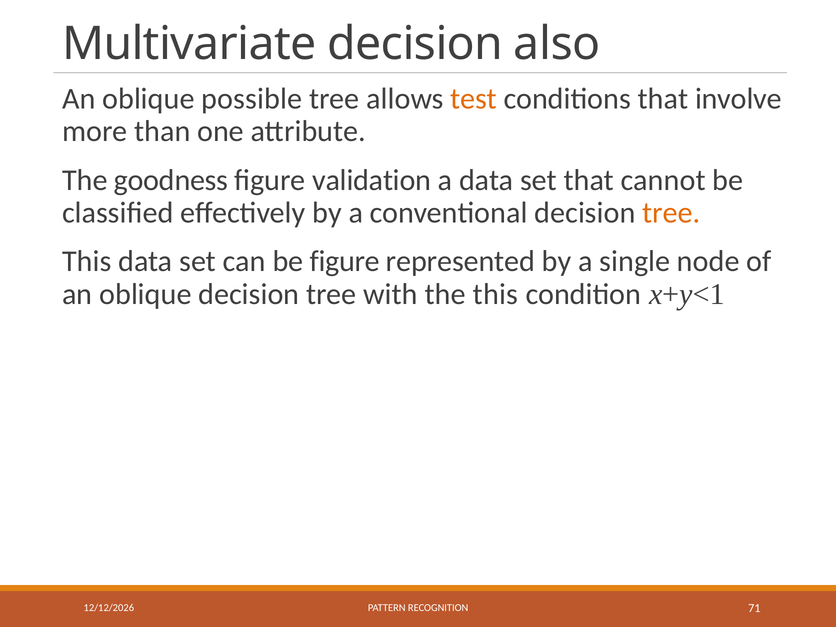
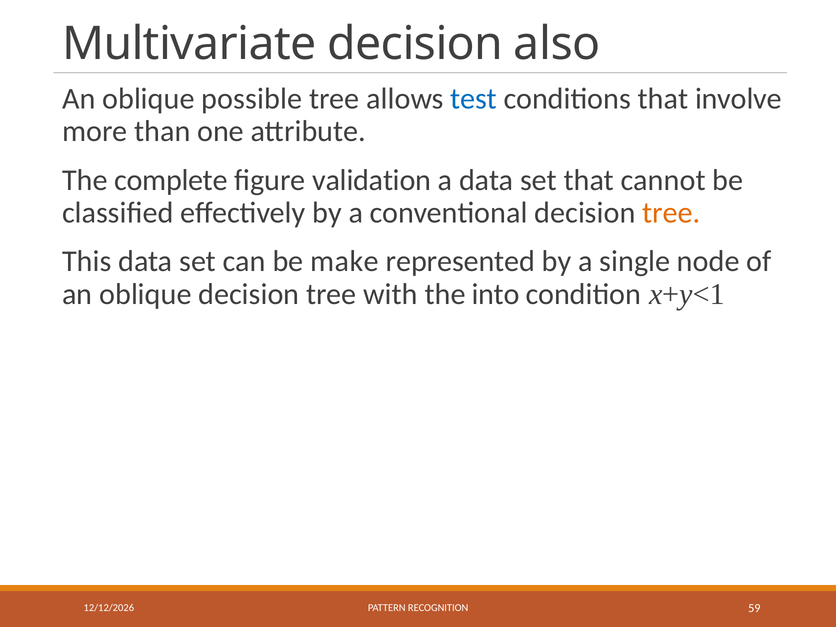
test colour: orange -> blue
goodness: goodness -> complete
be figure: figure -> make
the this: this -> into
71: 71 -> 59
